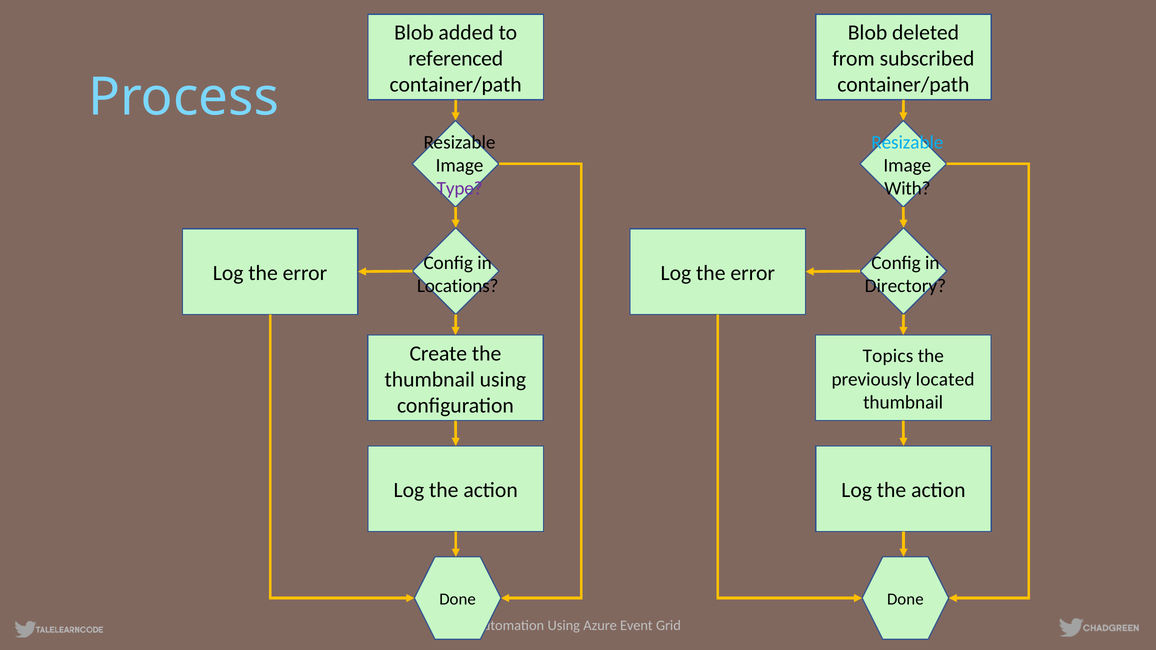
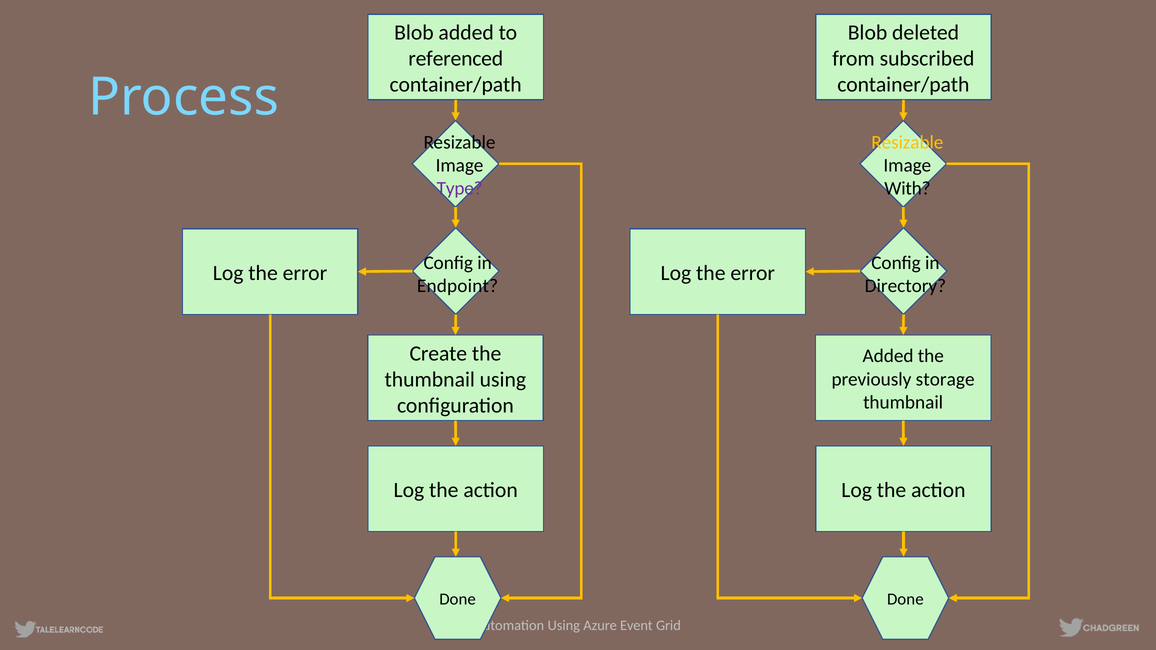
Resizable at (907, 142) colour: light blue -> yellow
Locations: Locations -> Endpoint
Topics at (888, 356): Topics -> Added
located: located -> storage
